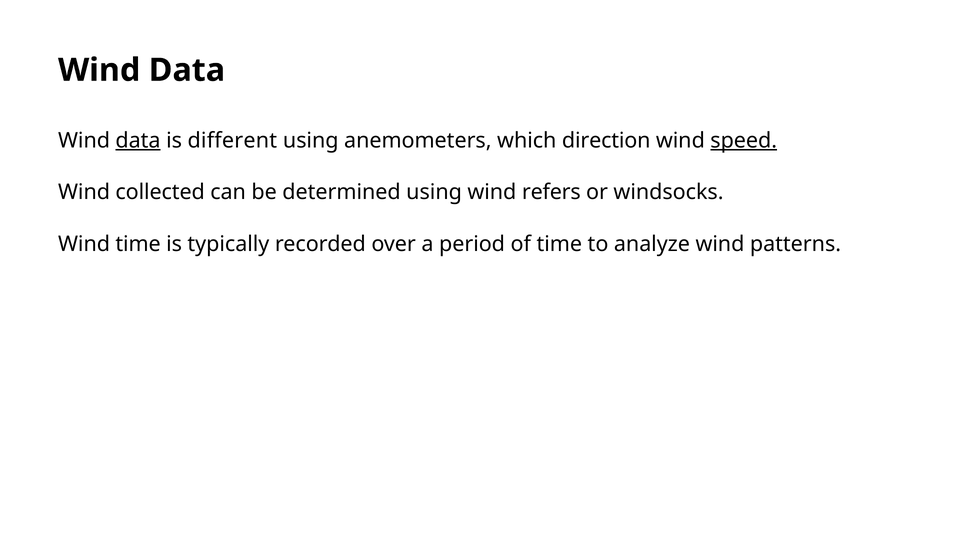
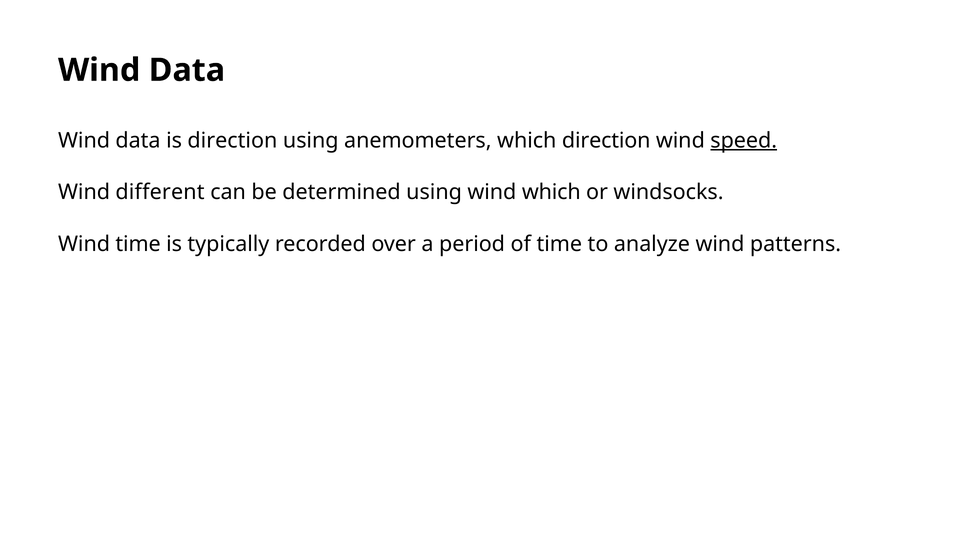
data at (138, 140) underline: present -> none
is different: different -> direction
collected: collected -> different
wind refers: refers -> which
